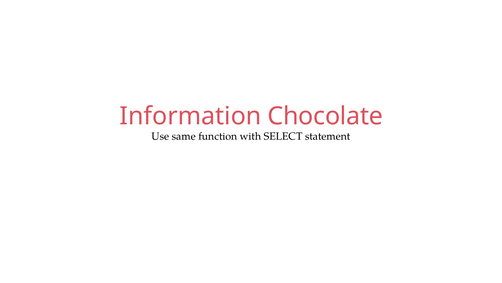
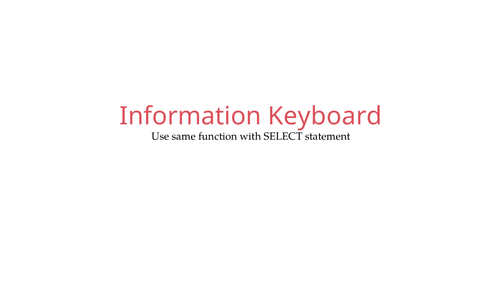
Chocolate: Chocolate -> Keyboard
